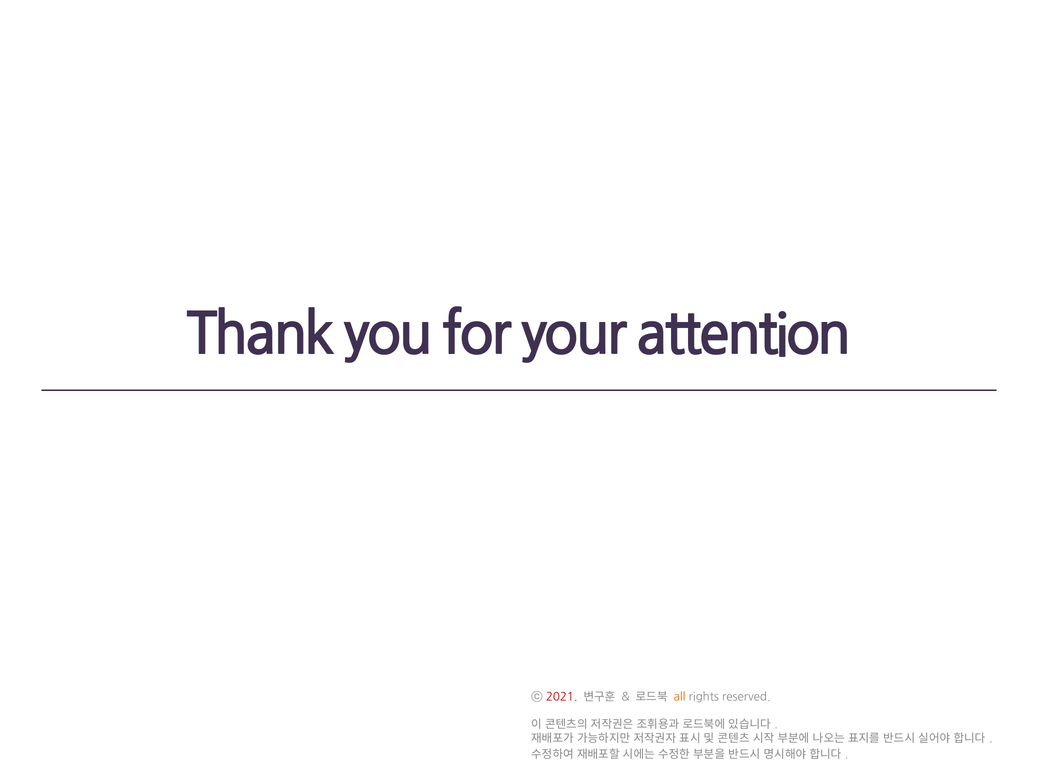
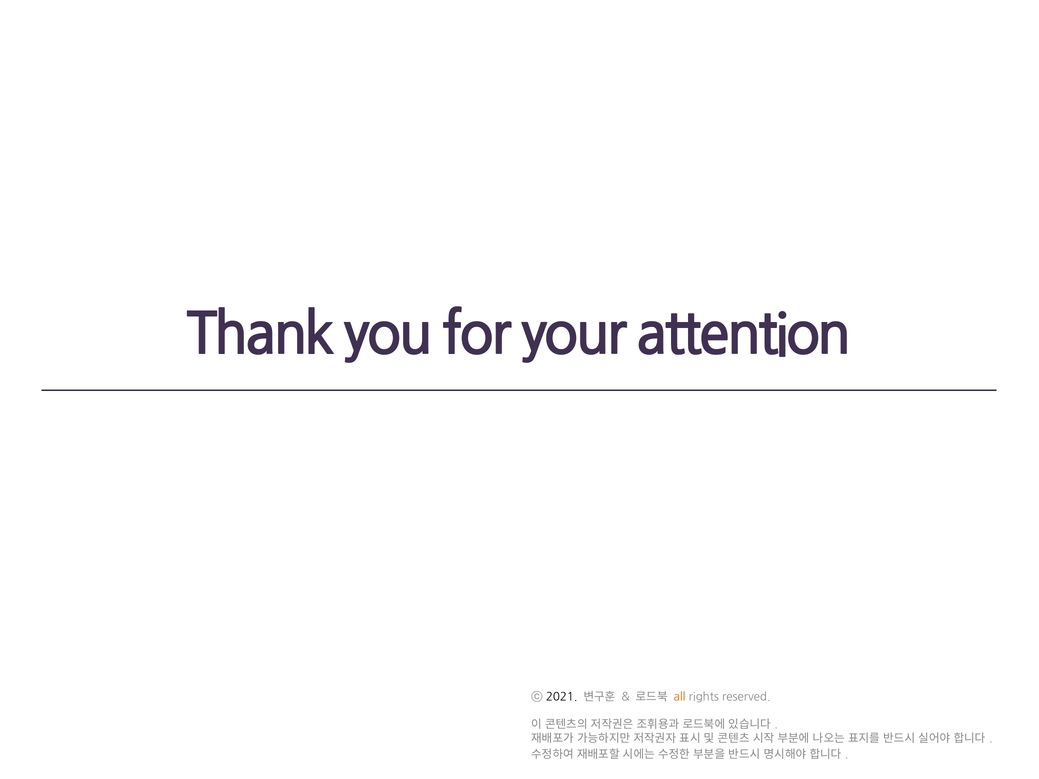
2021 colour: red -> black
